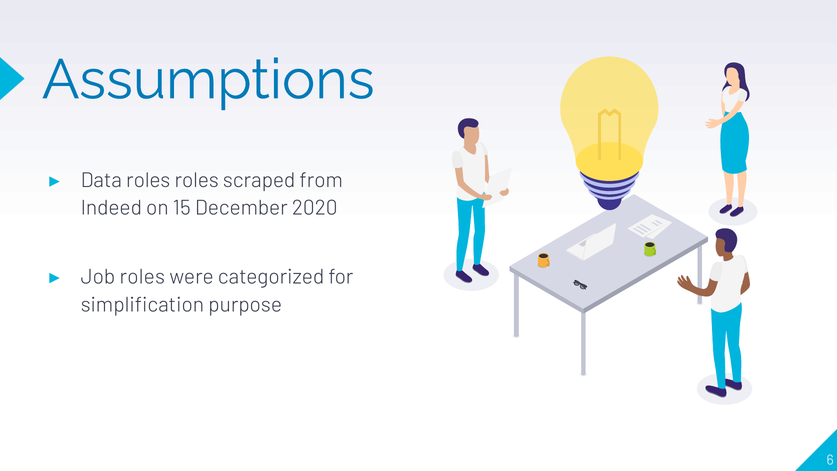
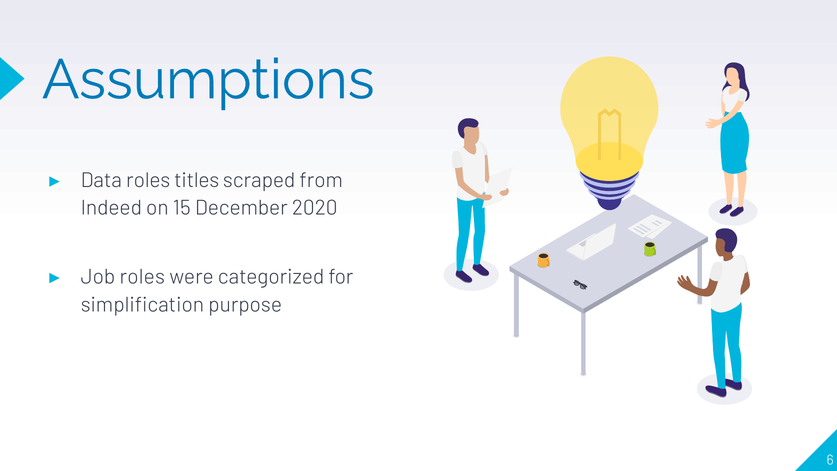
roles roles: roles -> titles
